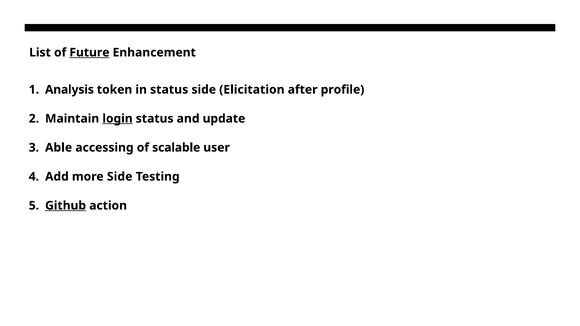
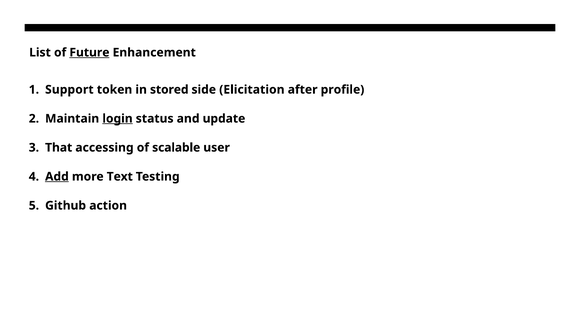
Analysis: Analysis -> Support
in status: status -> stored
Able: Able -> That
Add underline: none -> present
more Side: Side -> Text
Github underline: present -> none
